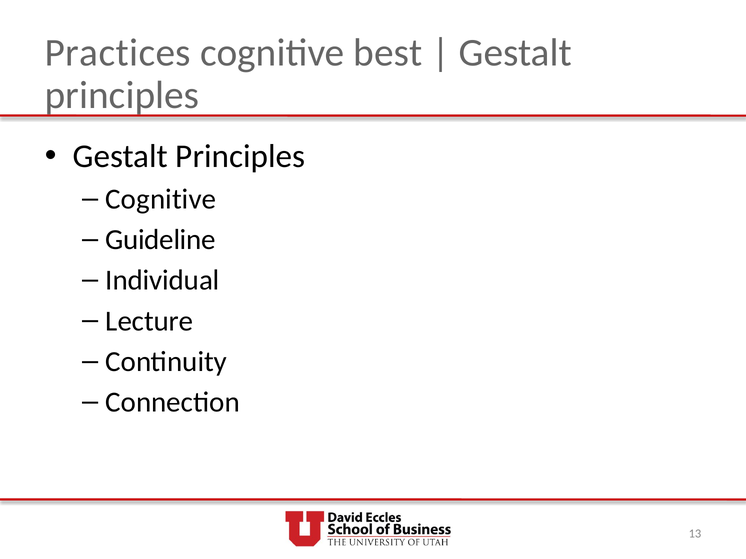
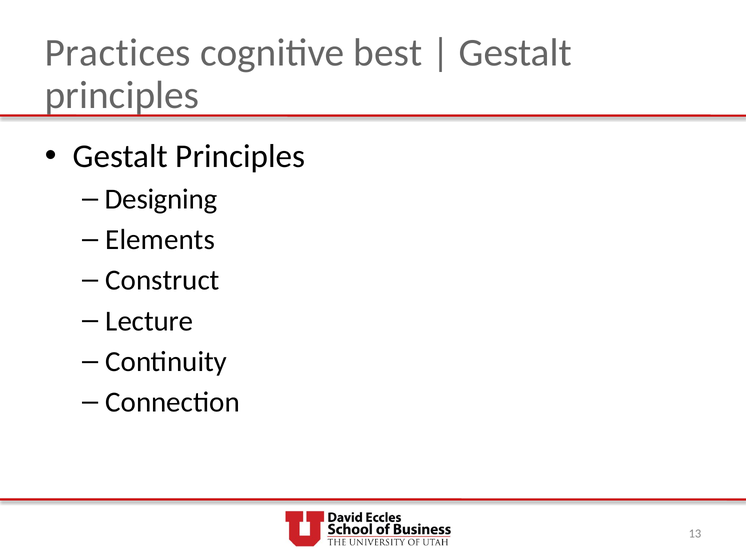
Cognitive at (161, 199): Cognitive -> Designing
Guideline: Guideline -> Elements
Individual: Individual -> Construct
